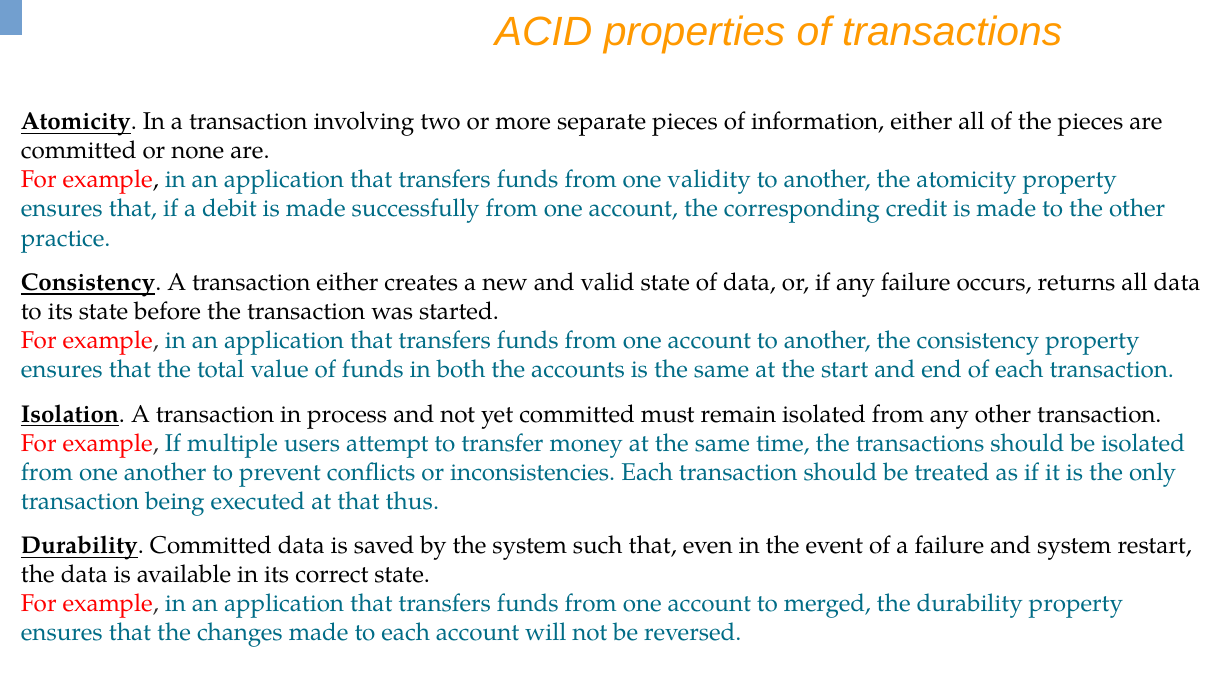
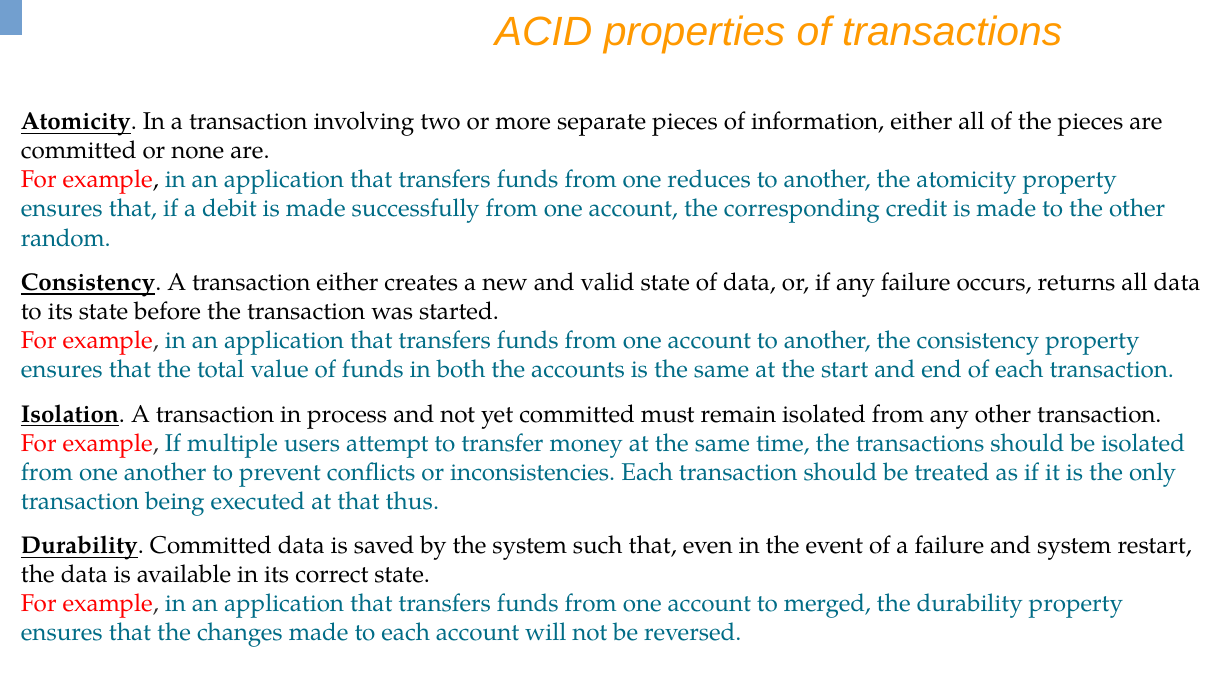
validity: validity -> reduces
practice: practice -> random
